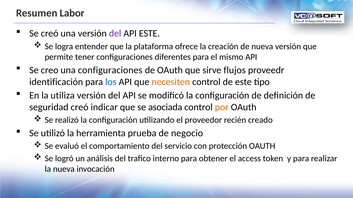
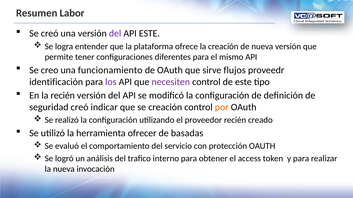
una configuraciones: configuraciones -> funcionamiento
los colour: blue -> purple
necesiten colour: orange -> purple
la utiliza: utiliza -> recién
se asociada: asociada -> creación
prueba: prueba -> ofrecer
negocio: negocio -> basadas
